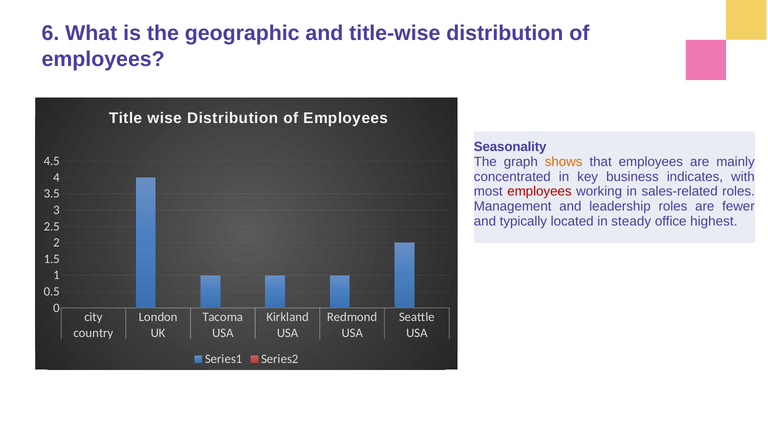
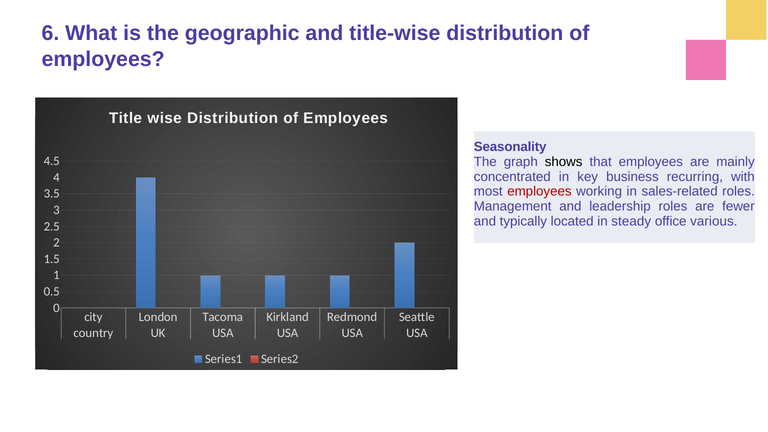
shows colour: orange -> black
indicates: indicates -> recurring
highest: highest -> various
